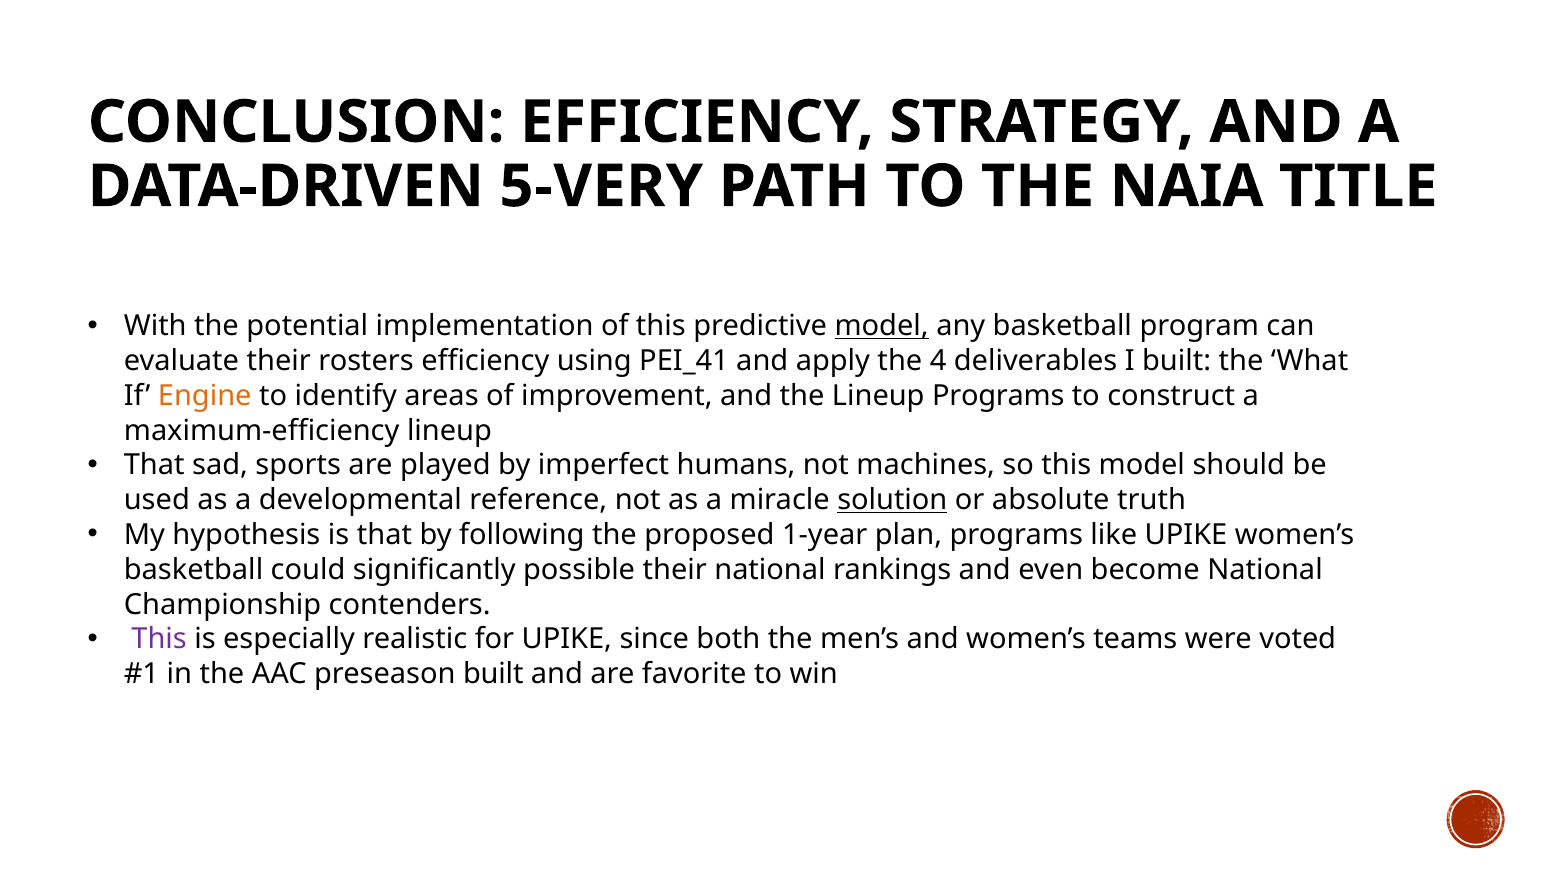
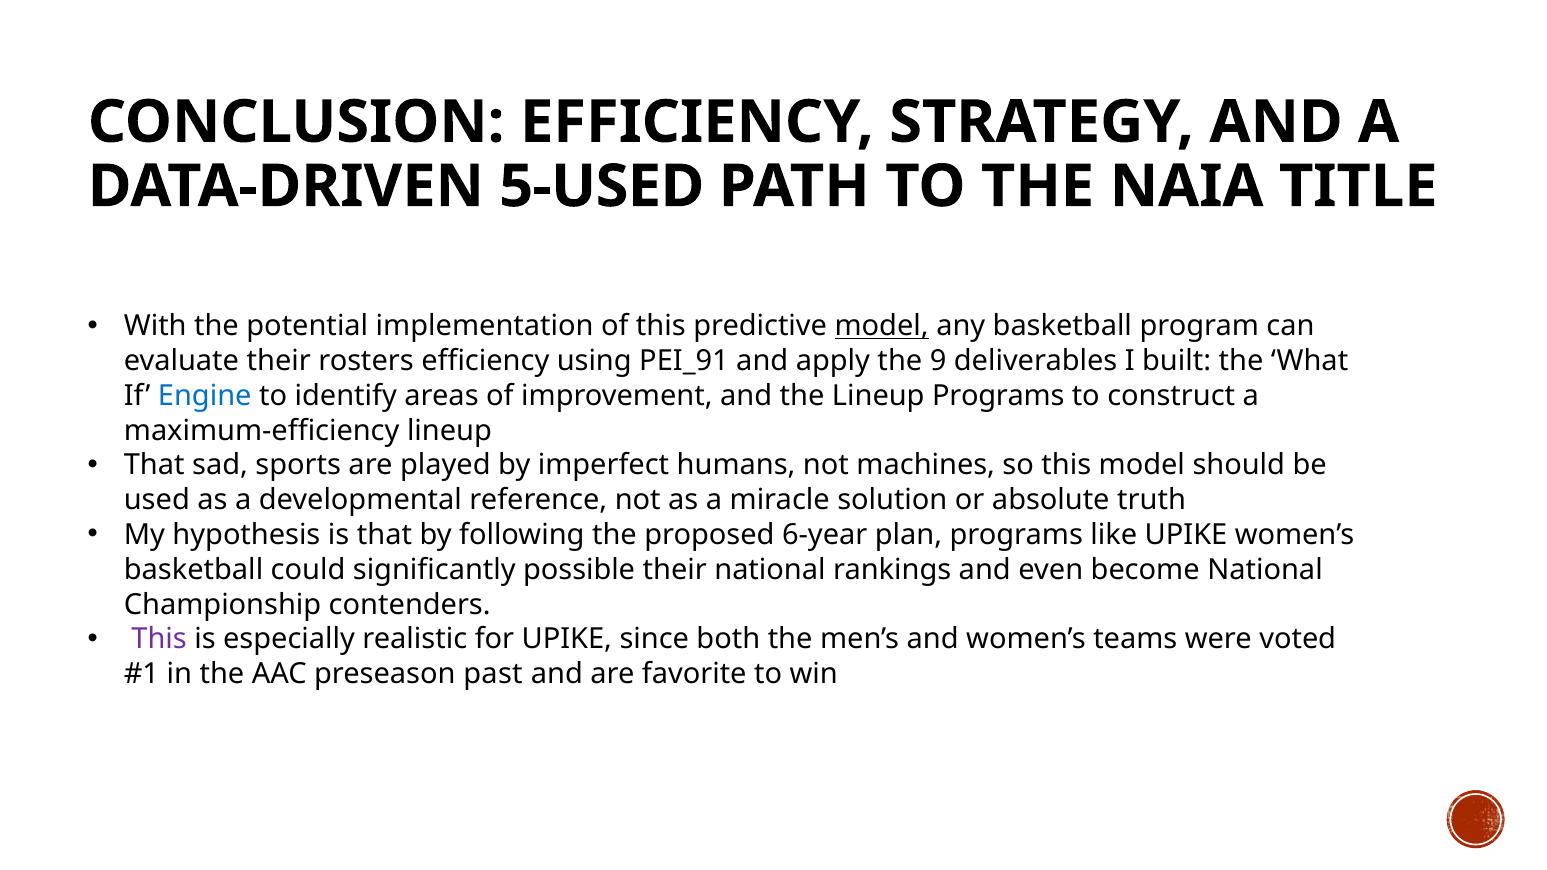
5-VERY: 5-VERY -> 5-USED
PEI_41: PEI_41 -> PEI_91
4: 4 -> 9
Engine colour: orange -> blue
solution underline: present -> none
1-year: 1-year -> 6-year
preseason built: built -> past
